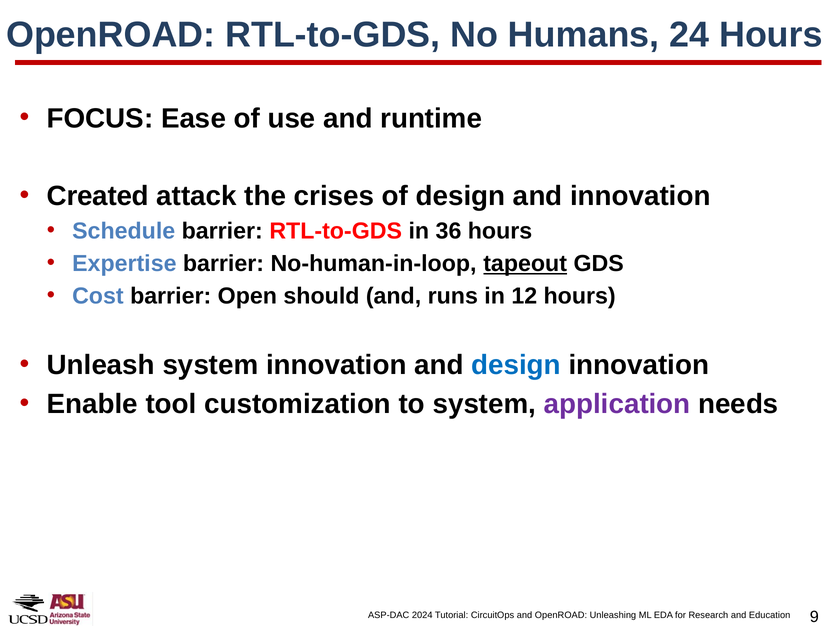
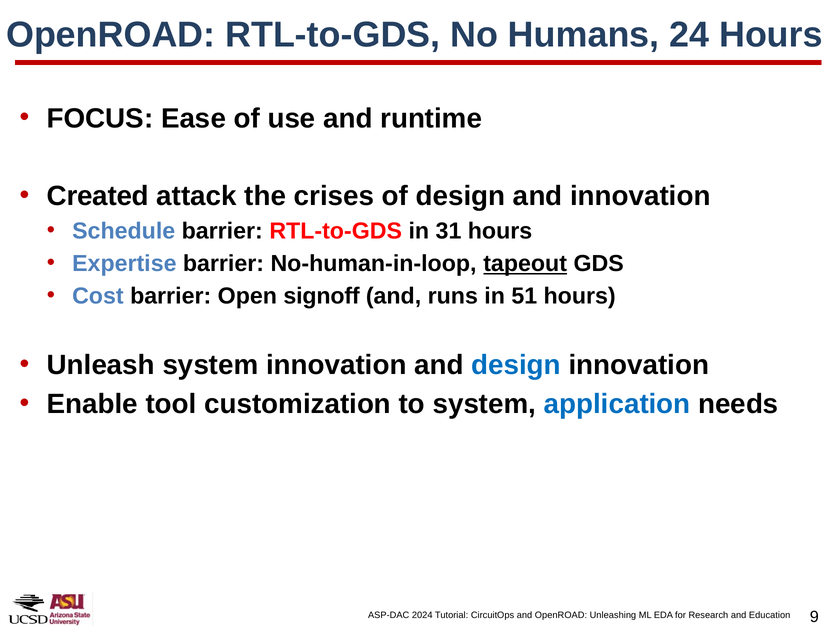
36: 36 -> 31
should: should -> signoff
12: 12 -> 51
application colour: purple -> blue
